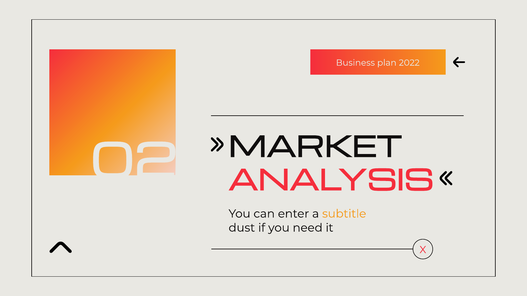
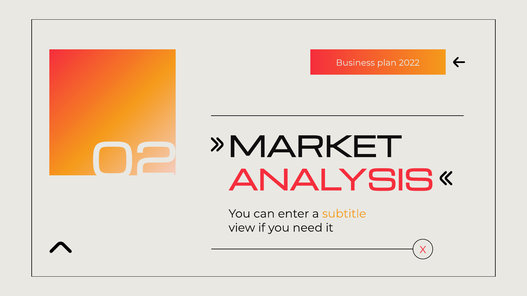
dust: dust -> view
